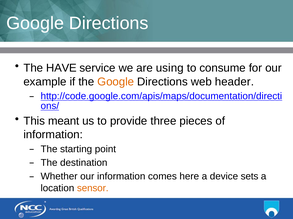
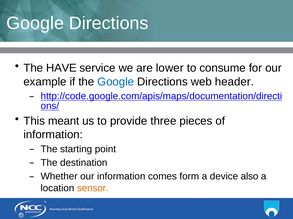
using: using -> lower
Google at (116, 82) colour: orange -> blue
here: here -> form
sets: sets -> also
